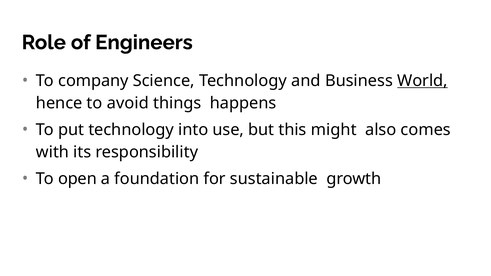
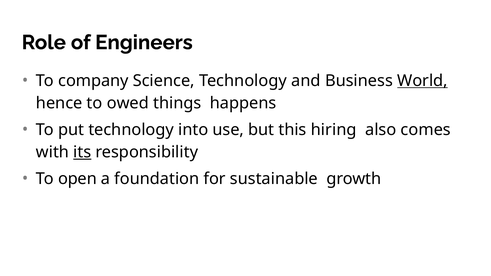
avoid: avoid -> owed
might: might -> hiring
its underline: none -> present
